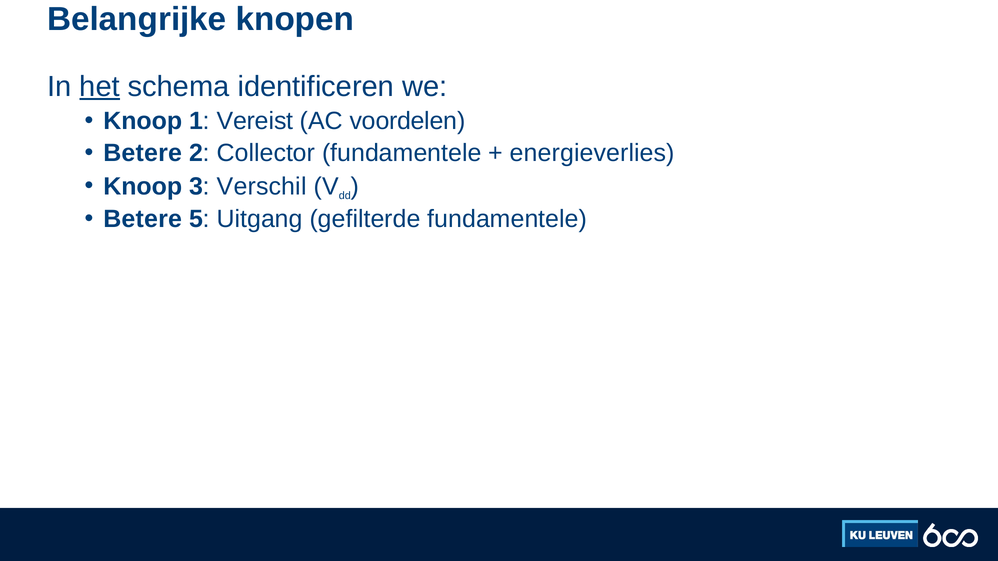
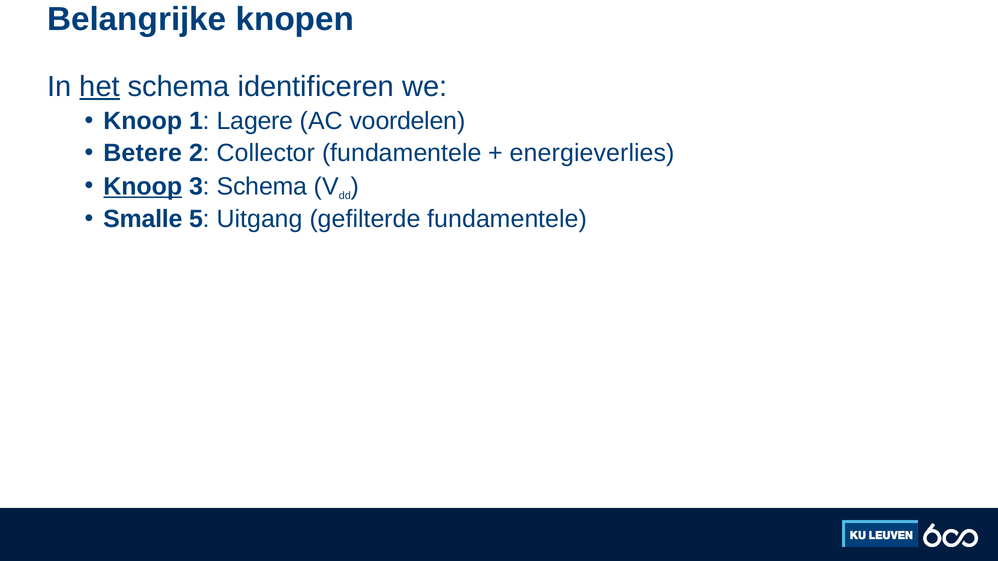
Vereist: Vereist -> Lagere
Knoop at (143, 187) underline: none -> present
3 Verschil: Verschil -> Schema
Betere at (143, 219): Betere -> Smalle
